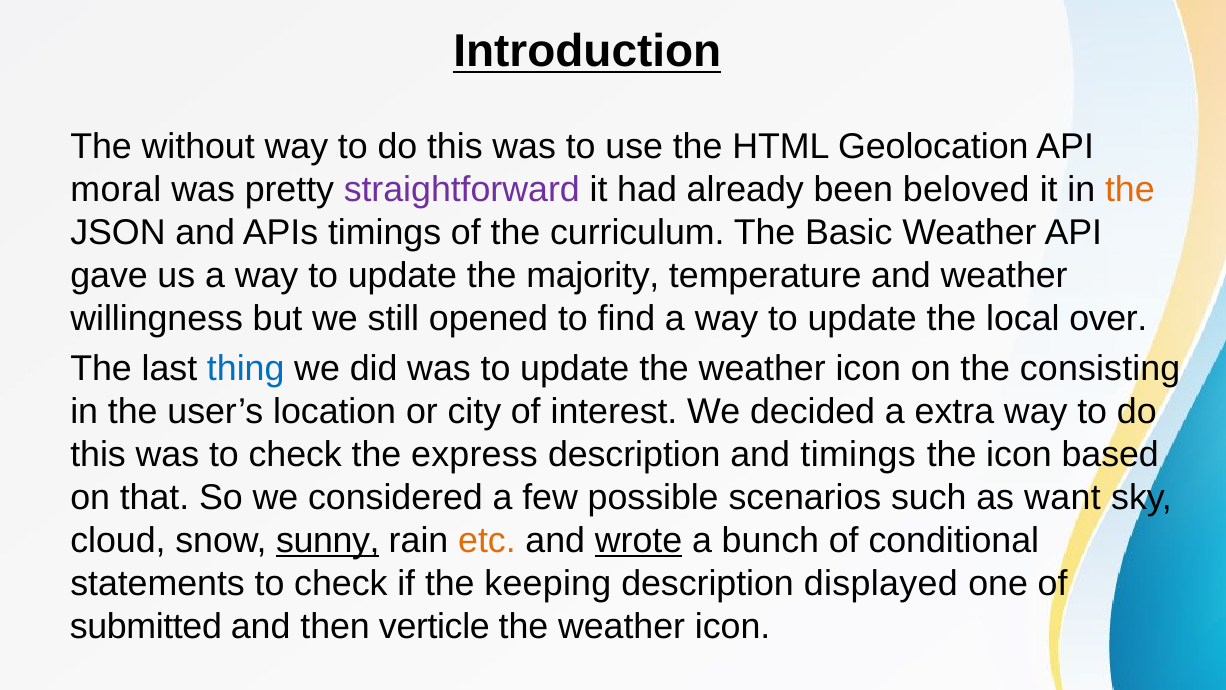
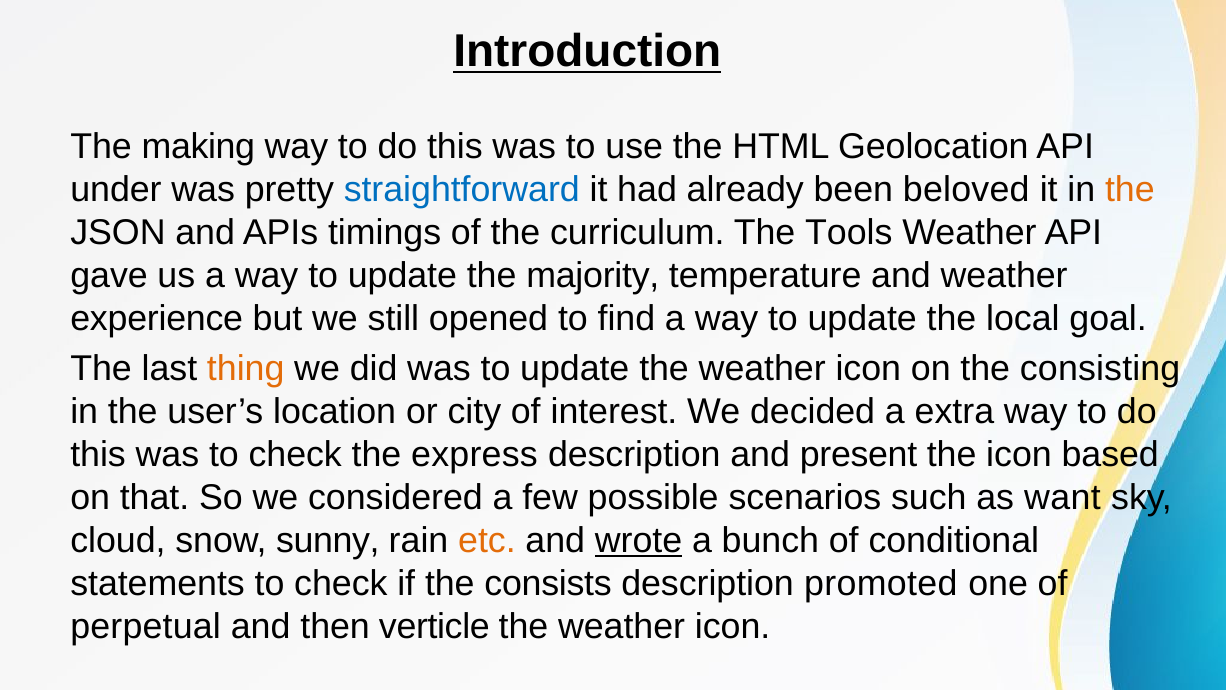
without: without -> making
moral: moral -> under
straightforward colour: purple -> blue
Basic: Basic -> Tools
willingness: willingness -> experience
over: over -> goal
thing colour: blue -> orange
and timings: timings -> present
sunny underline: present -> none
keeping: keeping -> consists
displayed: displayed -> promoted
submitted: submitted -> perpetual
